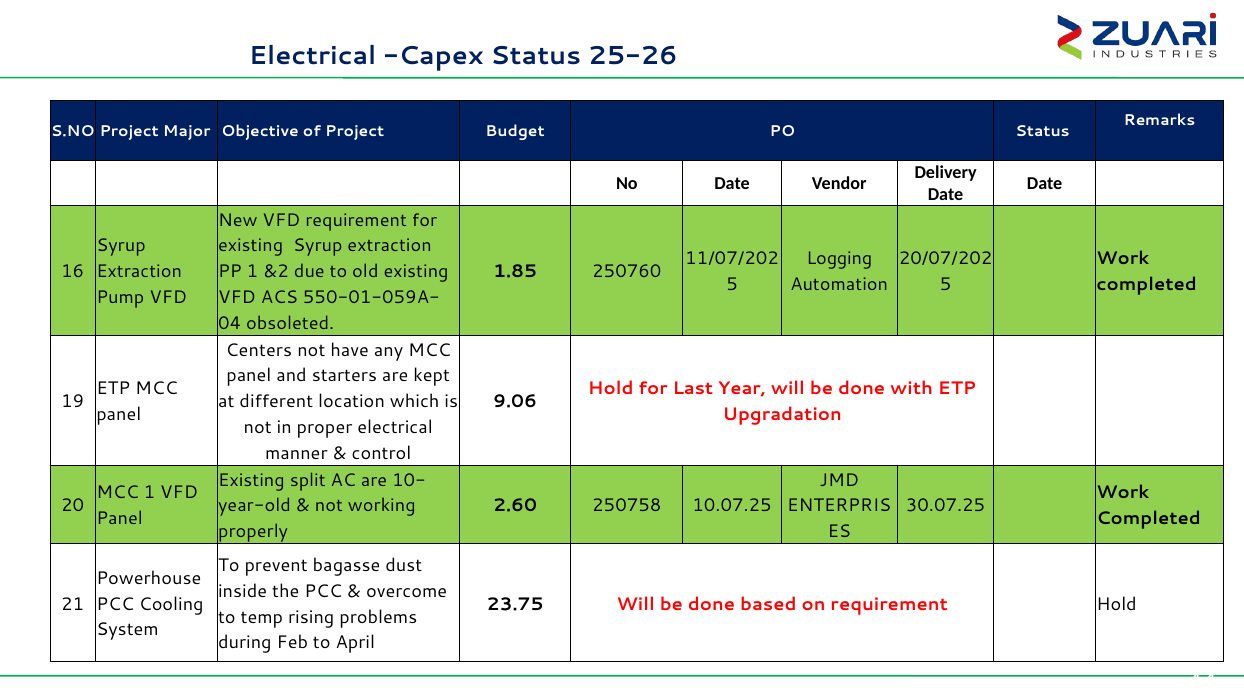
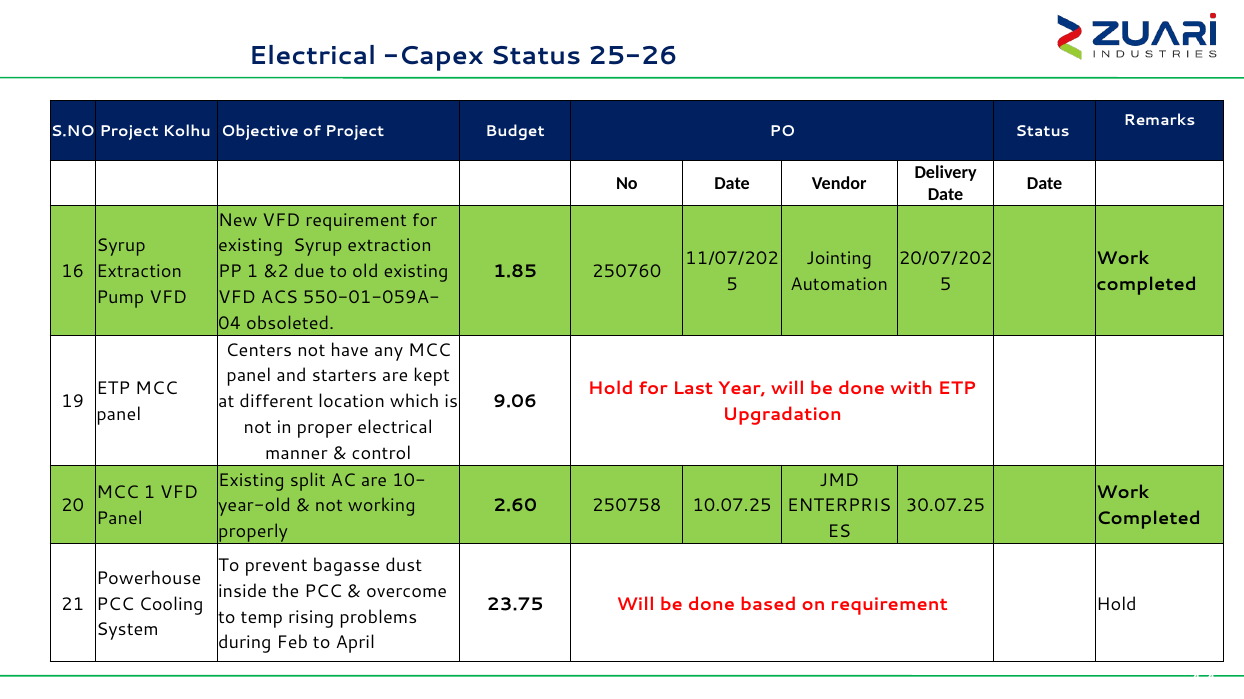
Major: Major -> Kolhu
Logging: Logging -> Jointing
